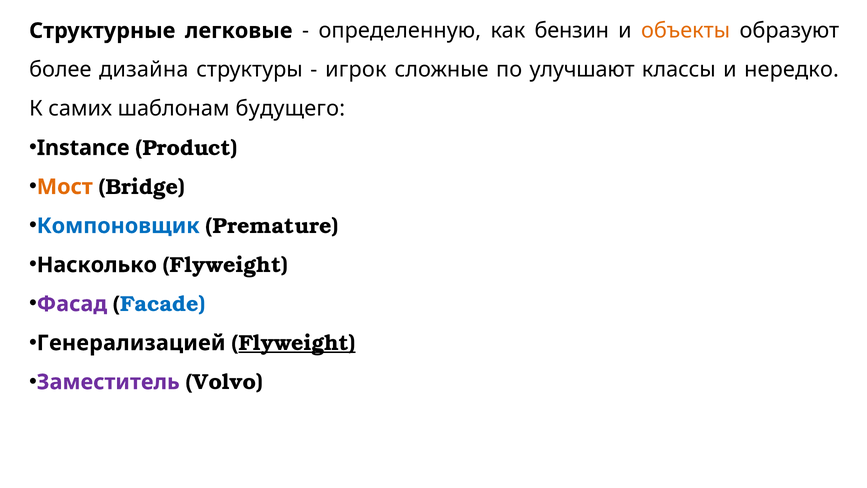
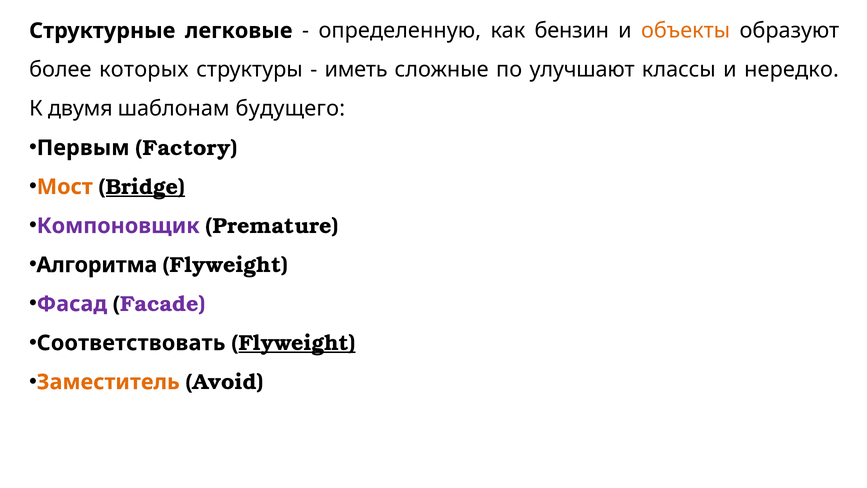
дизайна: дизайна -> которых
игрок: игрок -> иметь
самих: самих -> двумя
Instance: Instance -> Первым
Product: Product -> Factory
Bridge underline: none -> present
Компоновщик colour: blue -> purple
Насколько: Насколько -> Алгоритма
Facade colour: blue -> purple
Генерализацией: Генерализацией -> Соответствовать
Заместитель colour: purple -> orange
Volvo: Volvo -> Avoid
